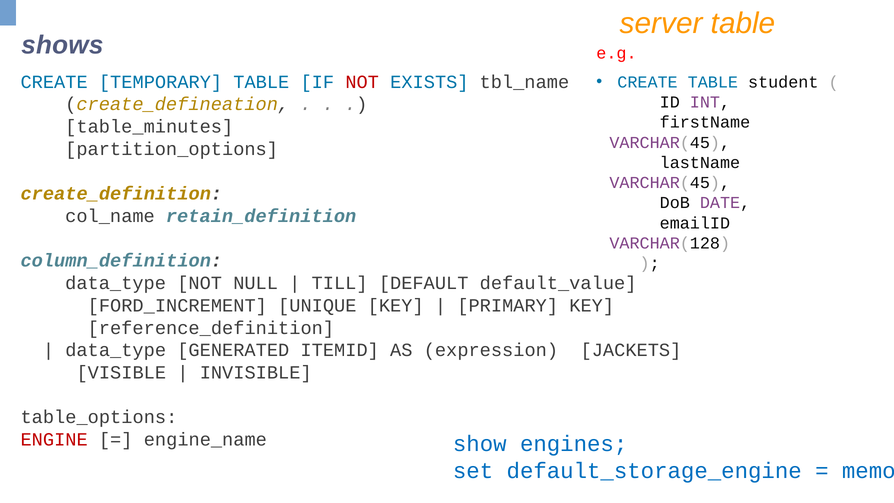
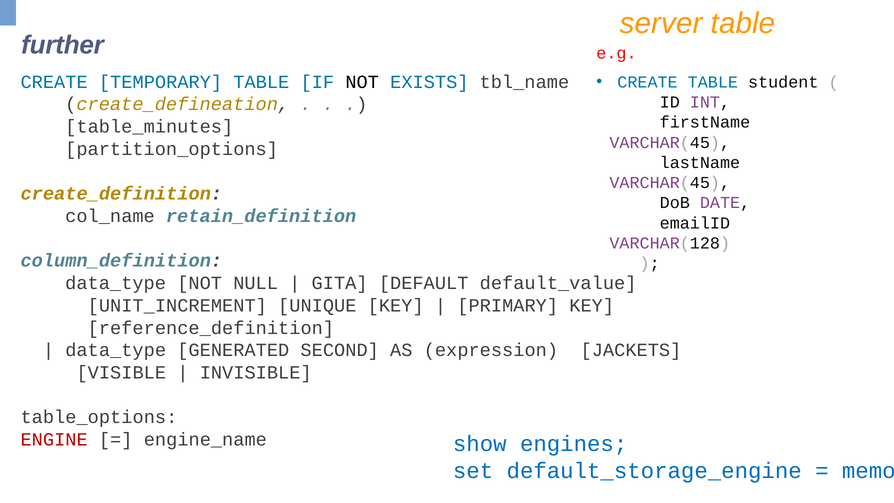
shows: shows -> further
NOT at (362, 82) colour: red -> black
TILL: TILL -> GITA
FORD_INCREMENT: FORD_INCREMENT -> UNIT_INCREMENT
ITEMID: ITEMID -> SECOND
